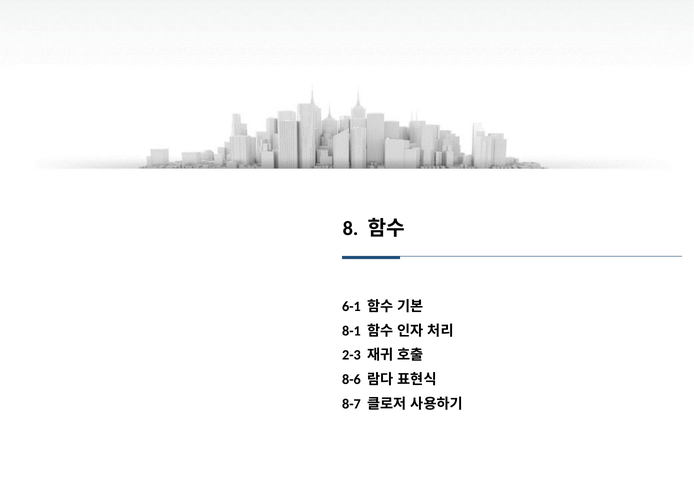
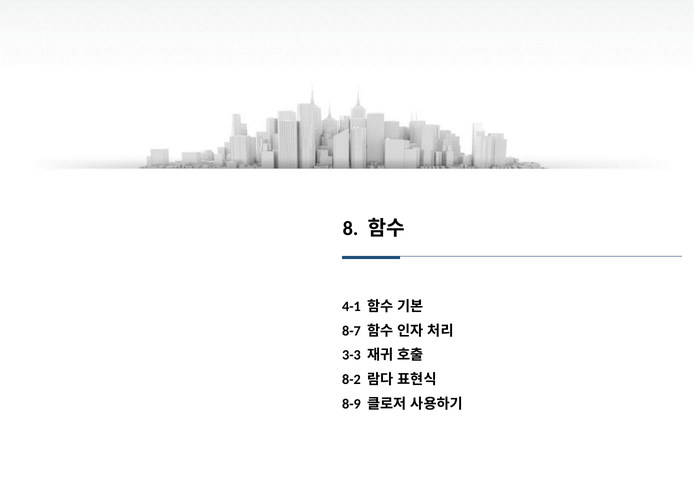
6-1: 6-1 -> 4-1
8-1: 8-1 -> 8-7
2-3: 2-3 -> 3-3
8-6: 8-6 -> 8-2
8-7: 8-7 -> 8-9
